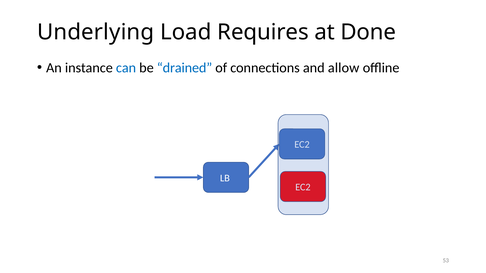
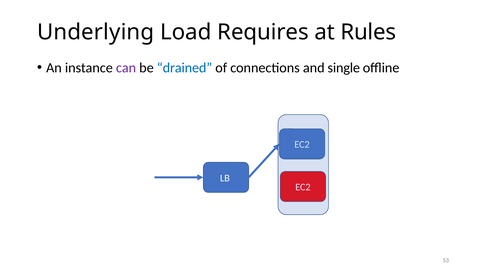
Done: Done -> Rules
can colour: blue -> purple
allow: allow -> single
